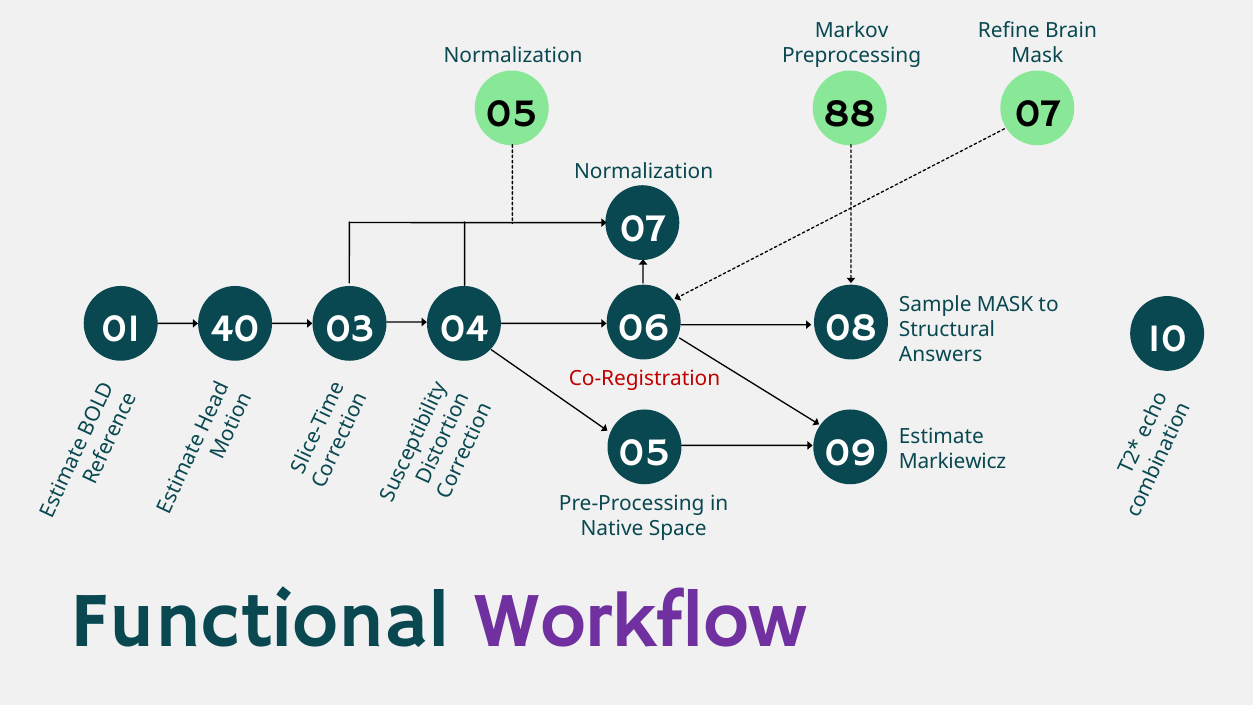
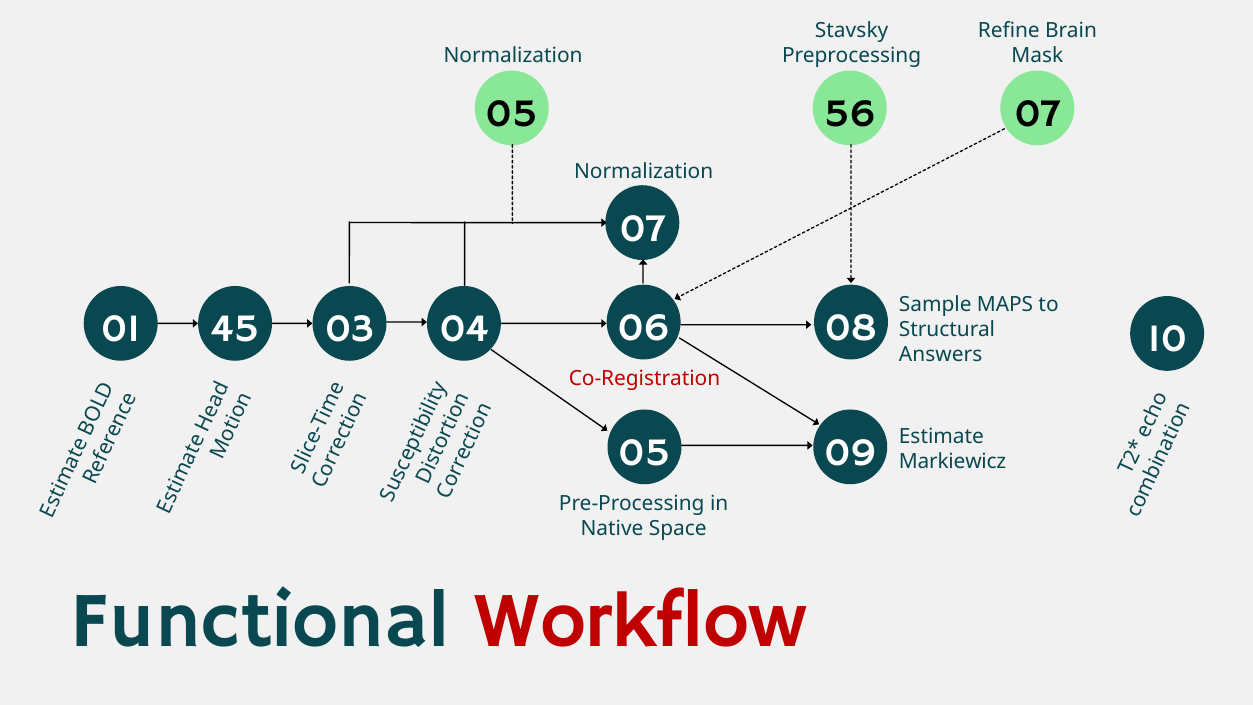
Markov: Markov -> Stavsky
88: 88 -> 56
Sample MASK: MASK -> MAPS
40: 40 -> 45
Workflow colour: purple -> red
